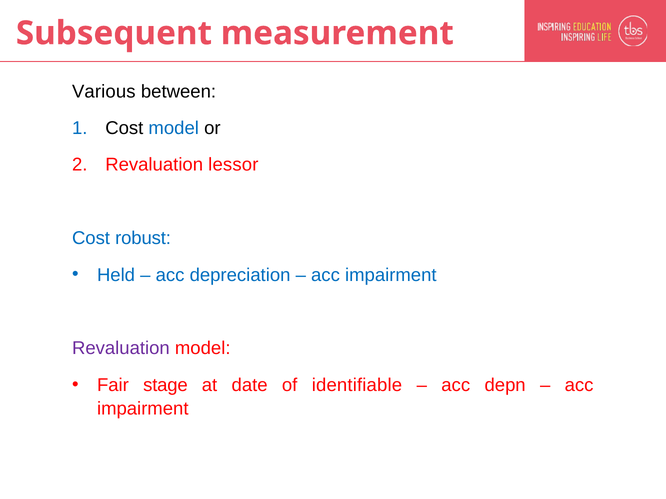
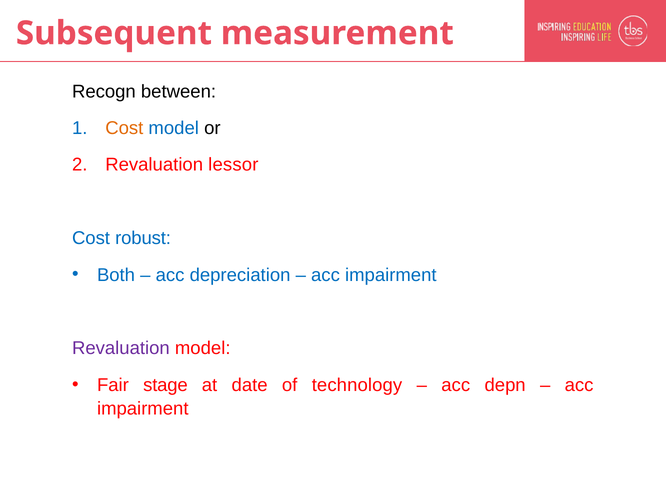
Various: Various -> Recogn
Cost at (124, 128) colour: black -> orange
Held: Held -> Both
identifiable: identifiable -> technology
